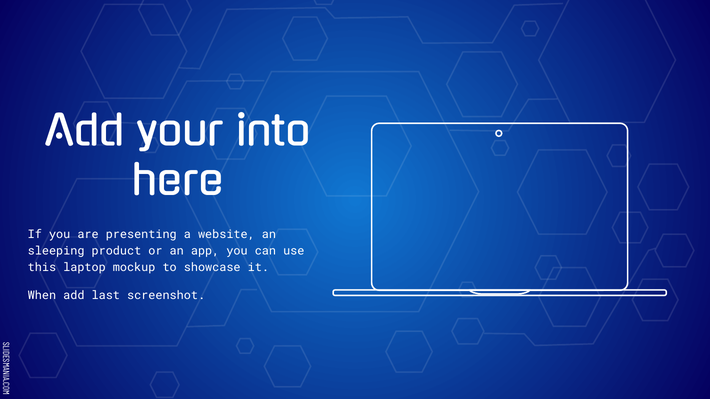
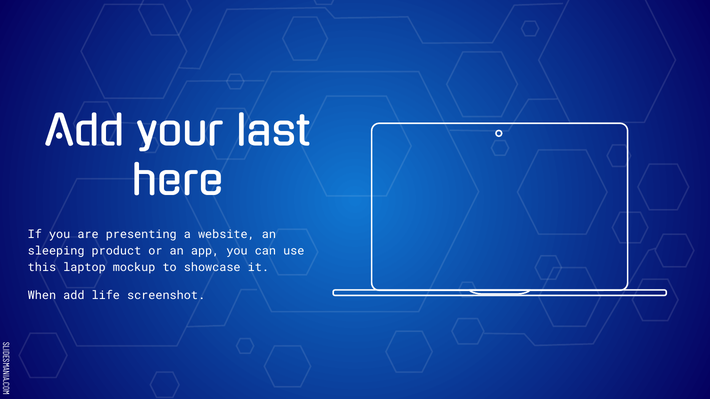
into: into -> last
last: last -> life
